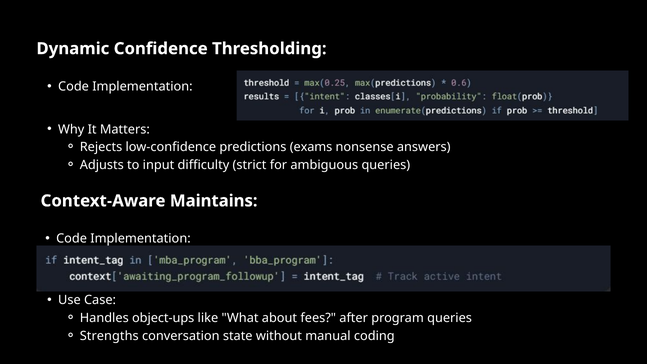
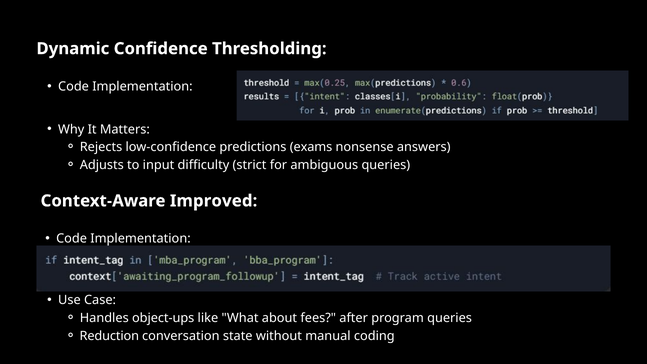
Maintains: Maintains -> Improved
Strengths: Strengths -> Reduction
